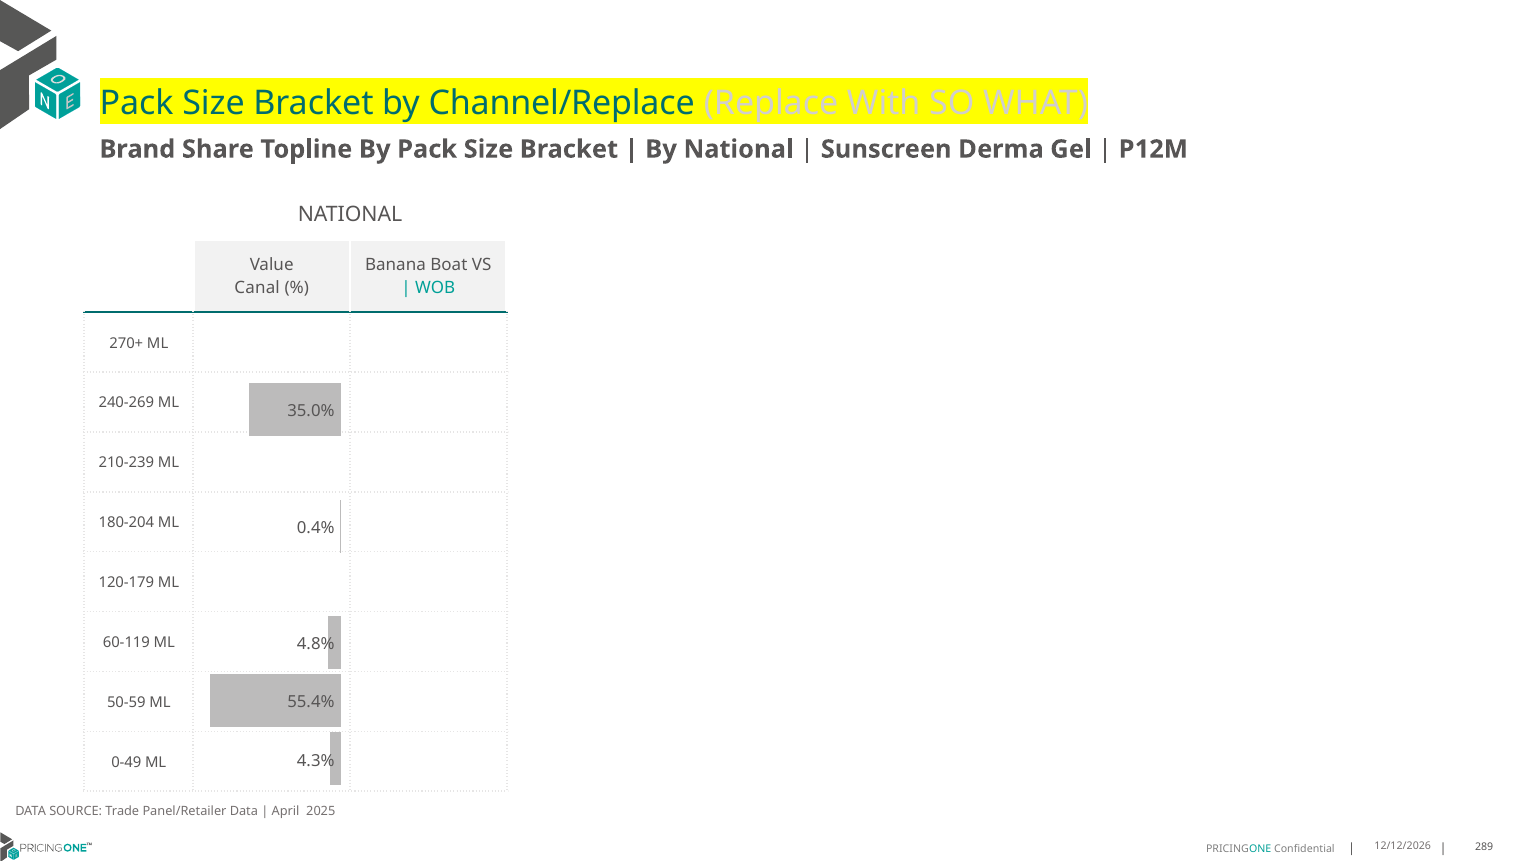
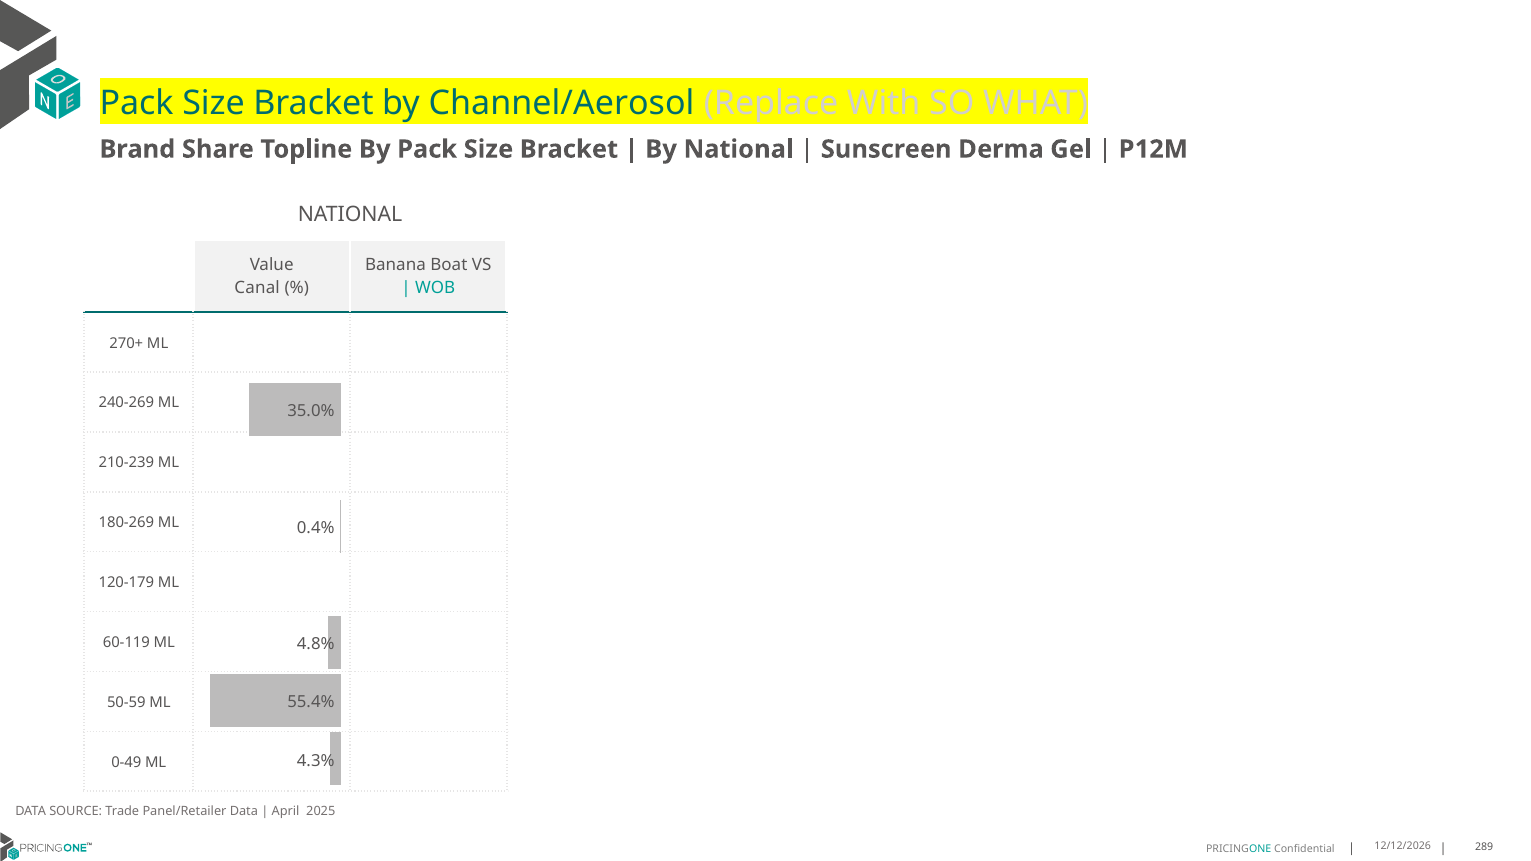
Channel/Replace: Channel/Replace -> Channel/Aerosol
180-204: 180-204 -> 180-269
